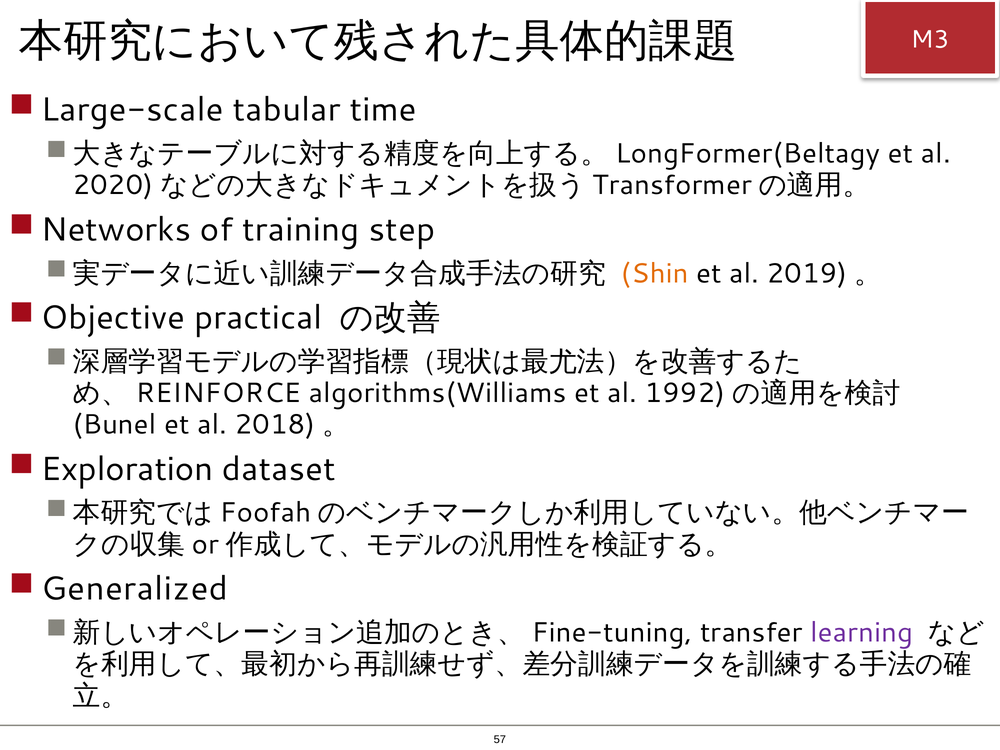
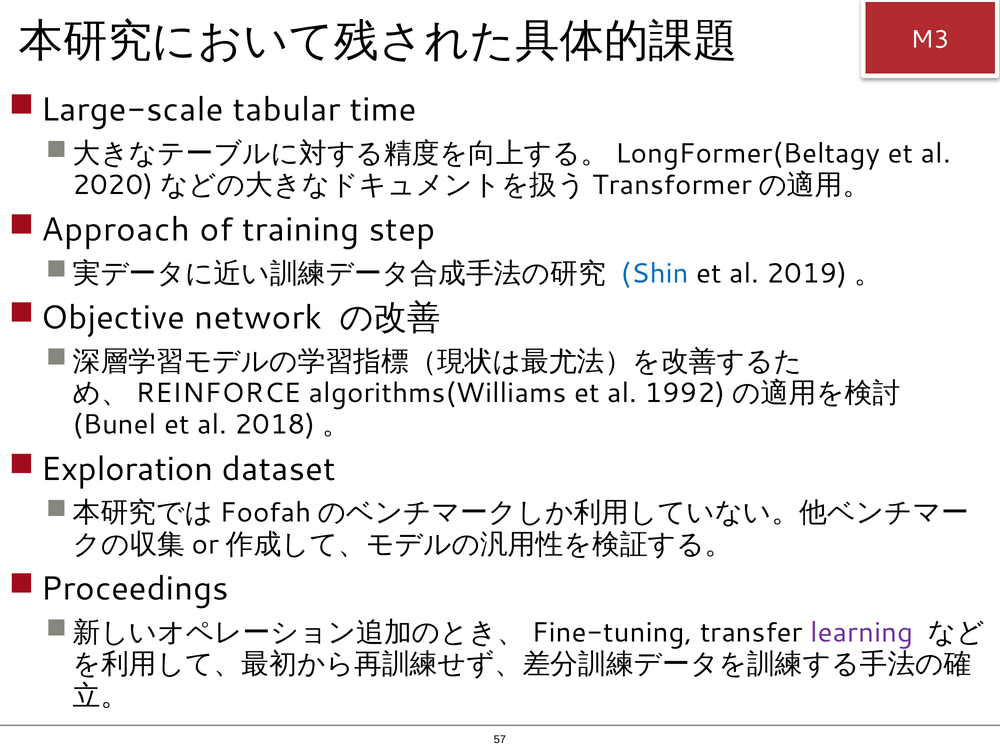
Networks: Networks -> Approach
Shin colour: orange -> blue
practical: practical -> network
Generalized: Generalized -> Proceedings
